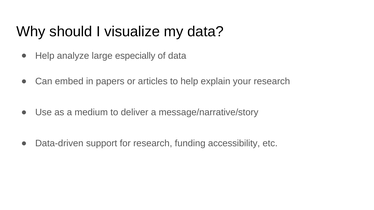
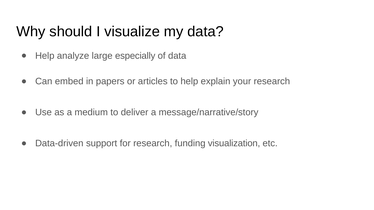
accessibility: accessibility -> visualization
